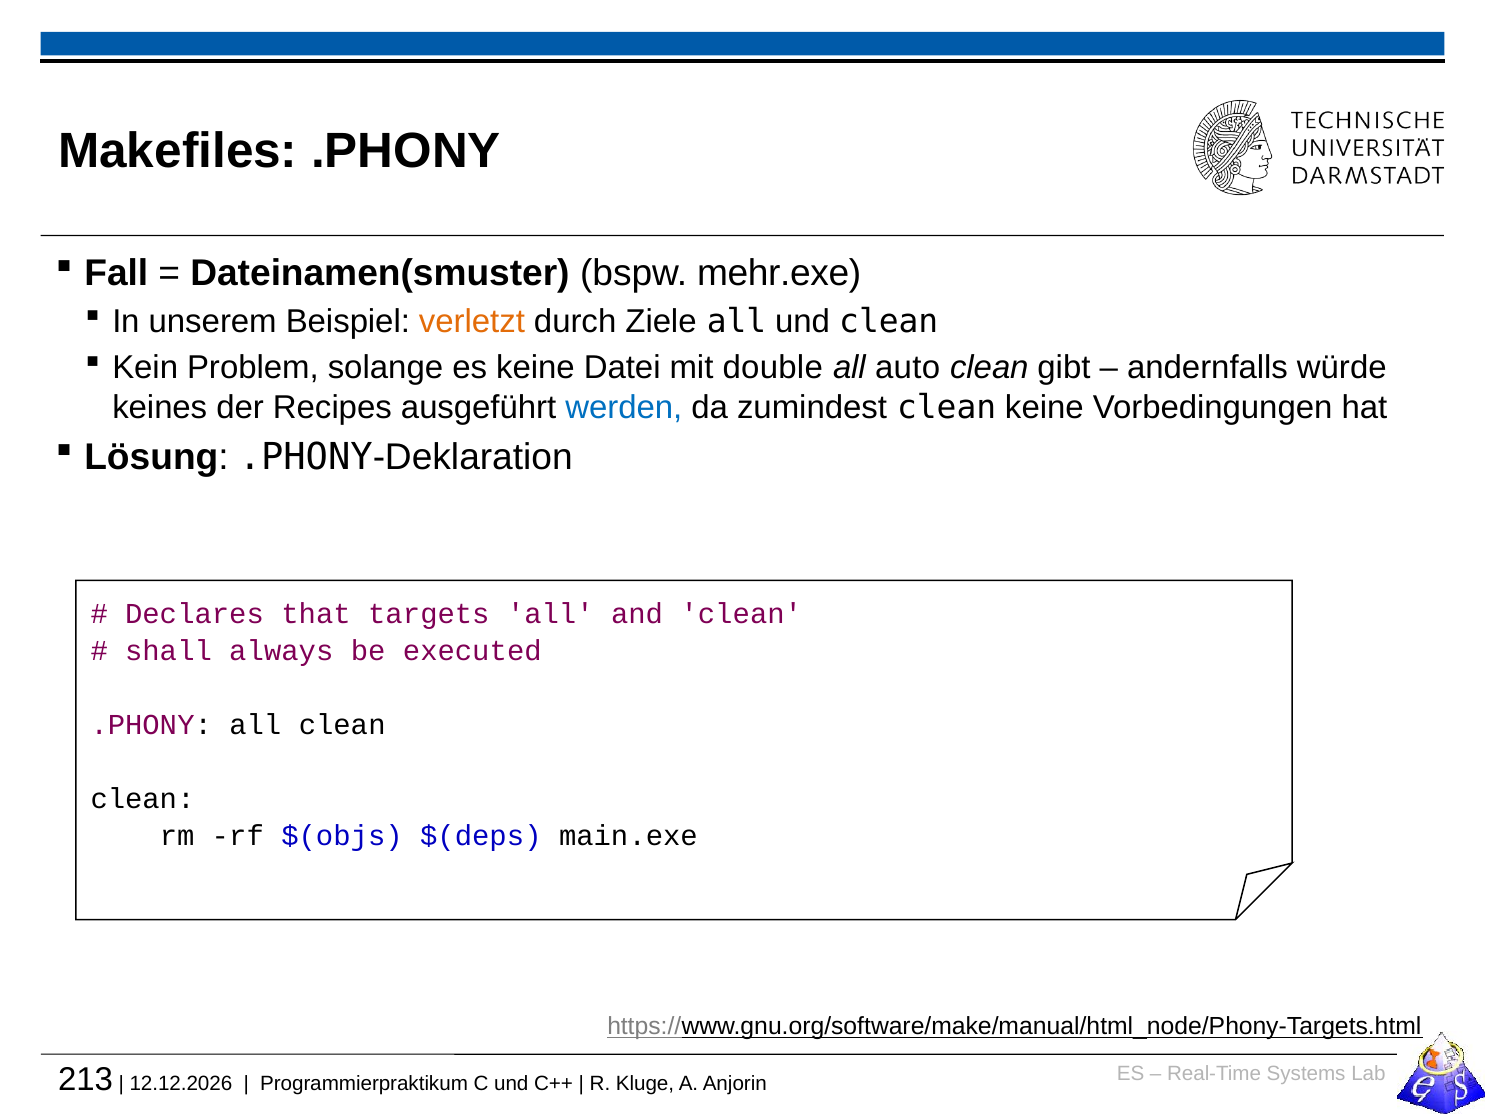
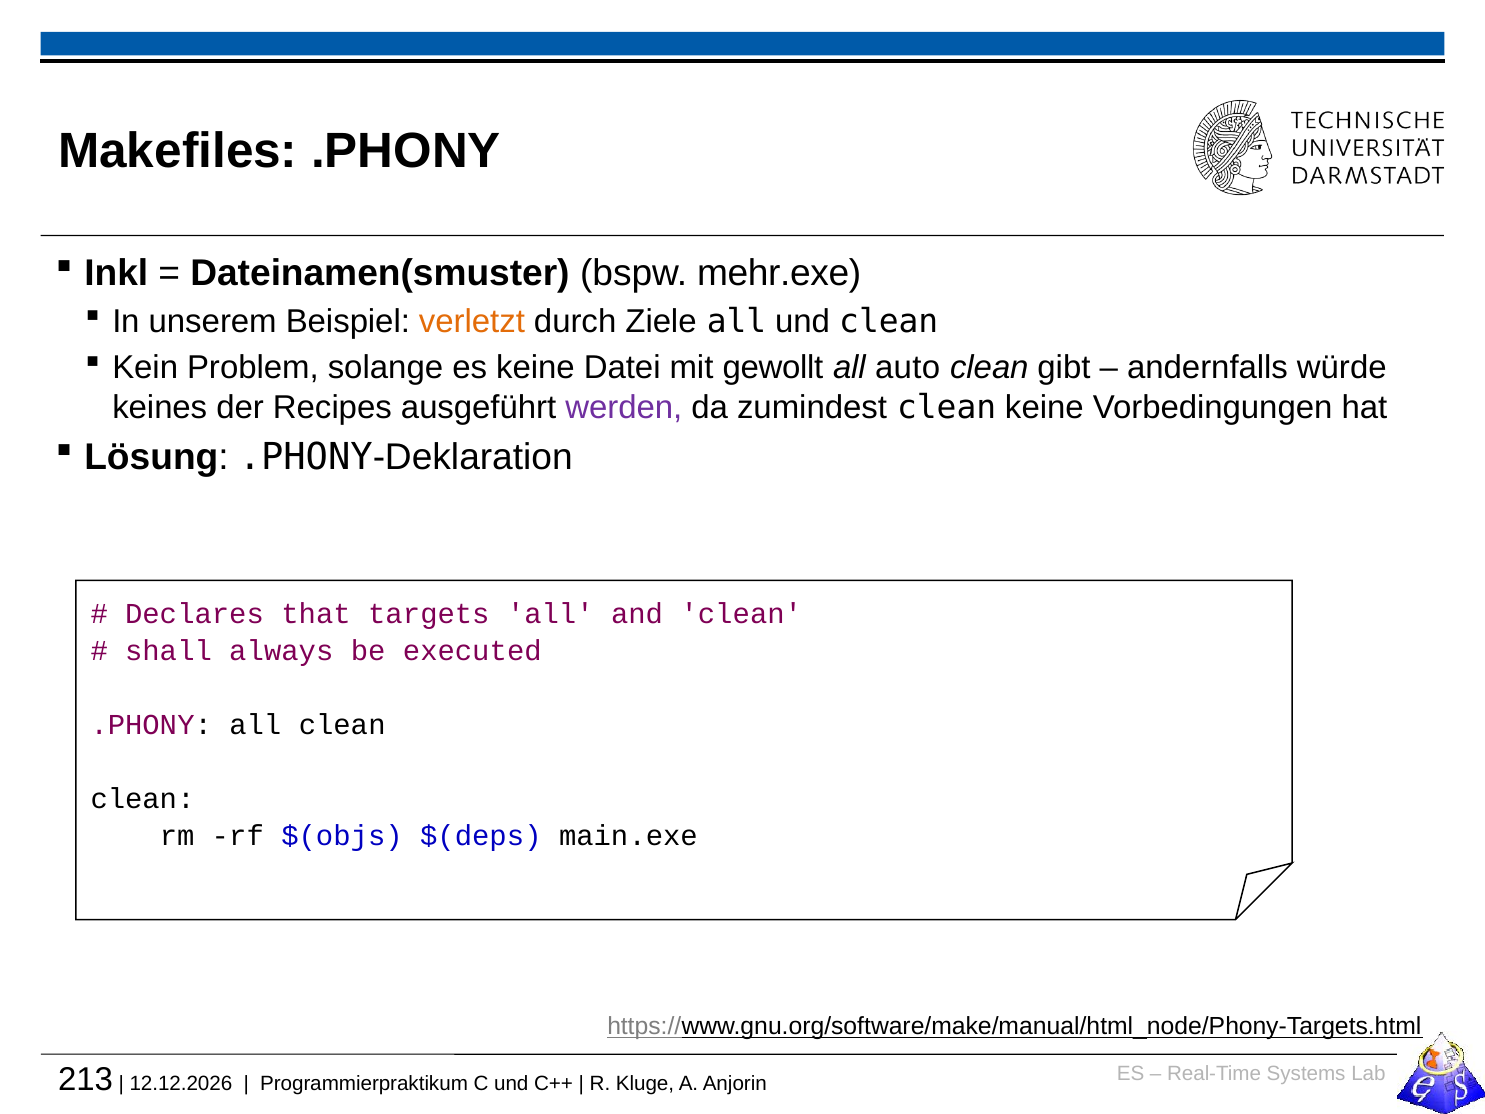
Fall: Fall -> Inkl
double: double -> gewollt
werden colour: blue -> purple
